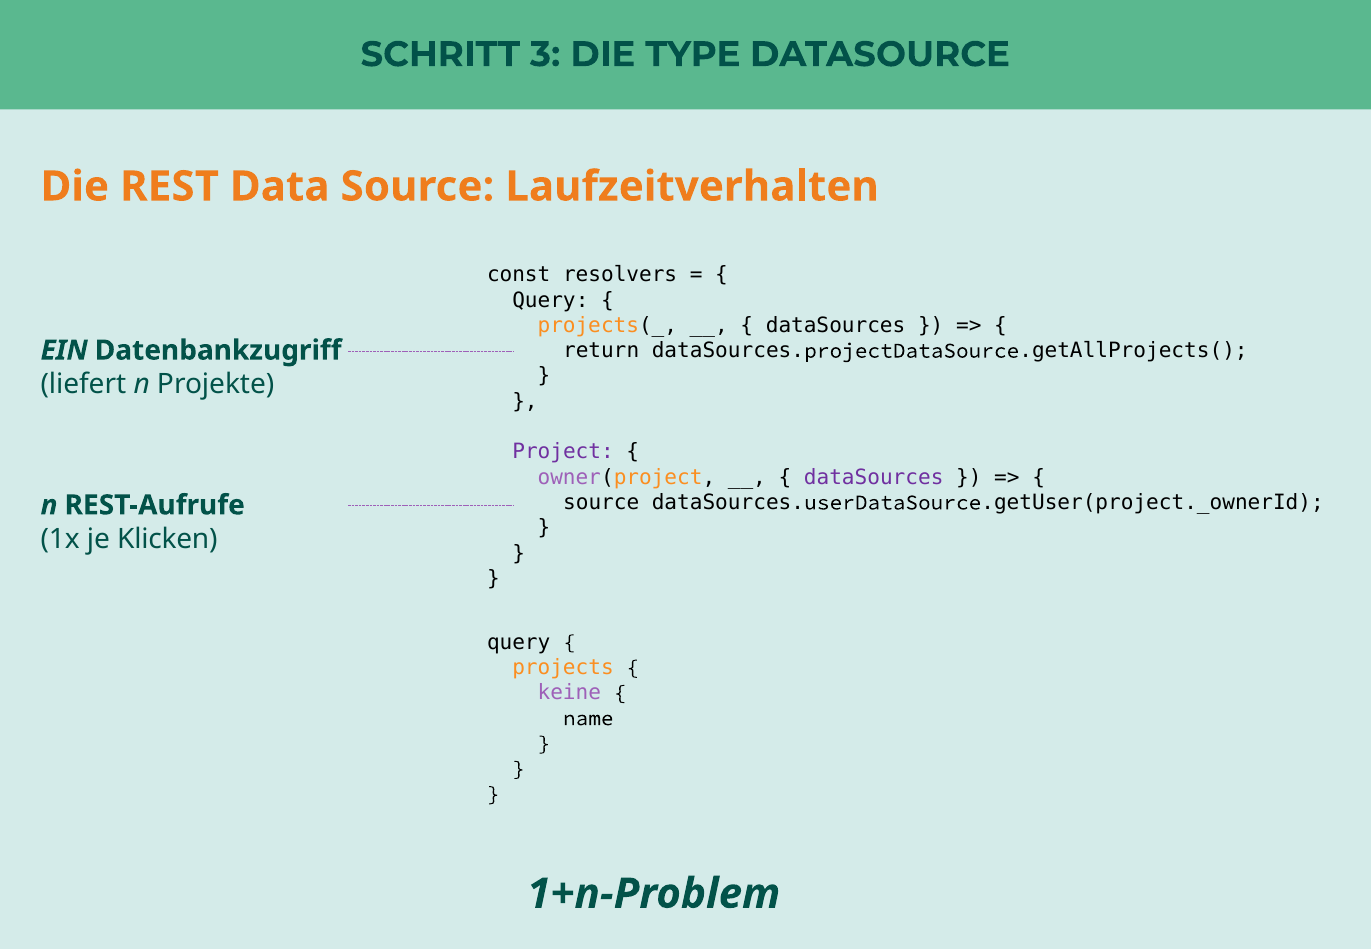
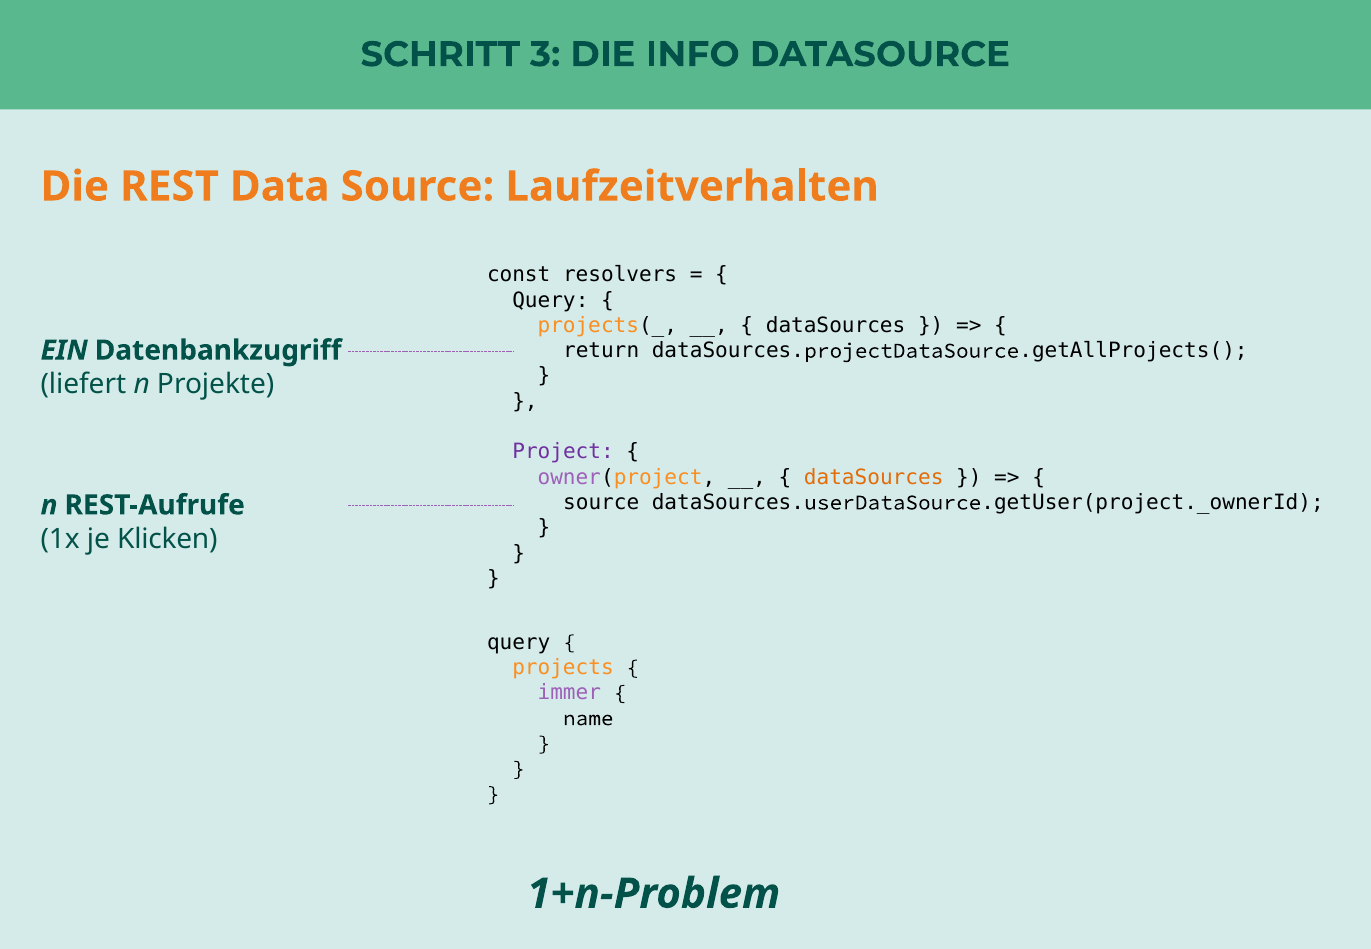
TYPE: TYPE -> INFO
dataSources at (874, 477) colour: purple -> orange
keine: keine -> immer
